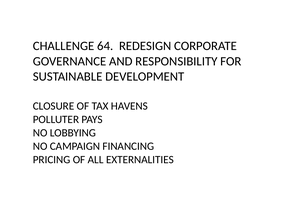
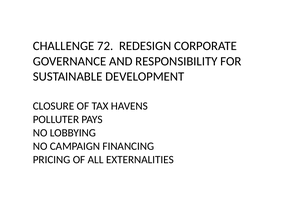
64: 64 -> 72
